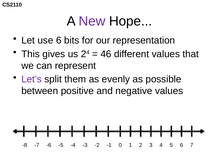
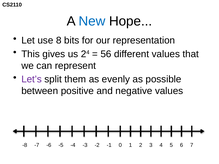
New colour: purple -> blue
use 6: 6 -> 8
46: 46 -> 56
